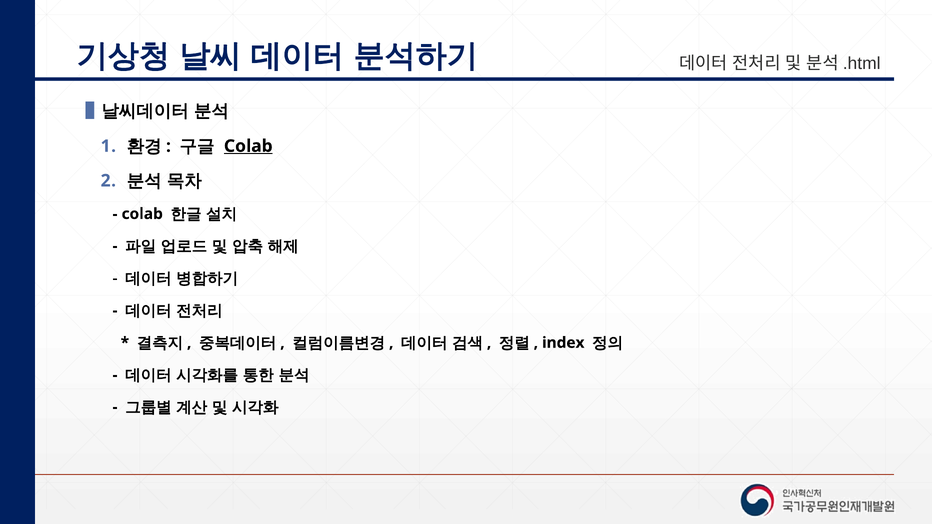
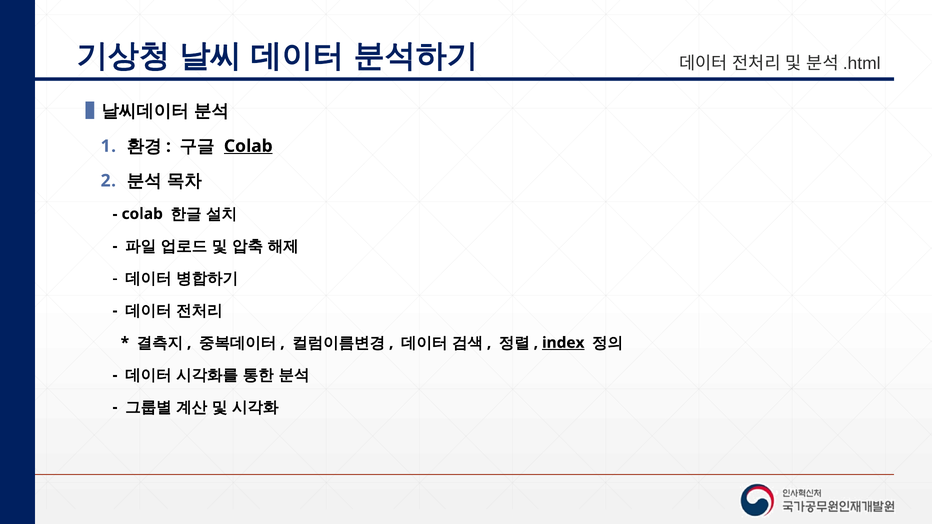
index underline: none -> present
